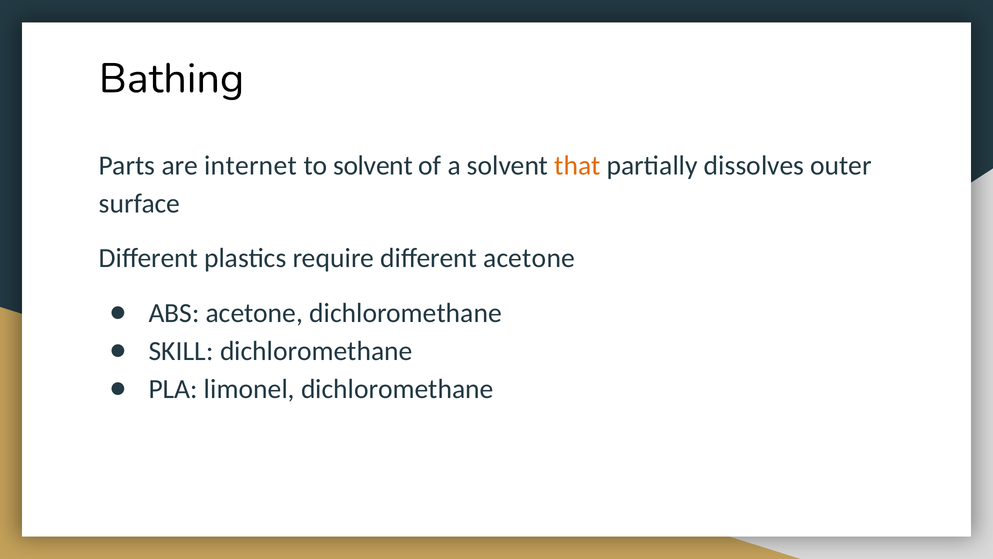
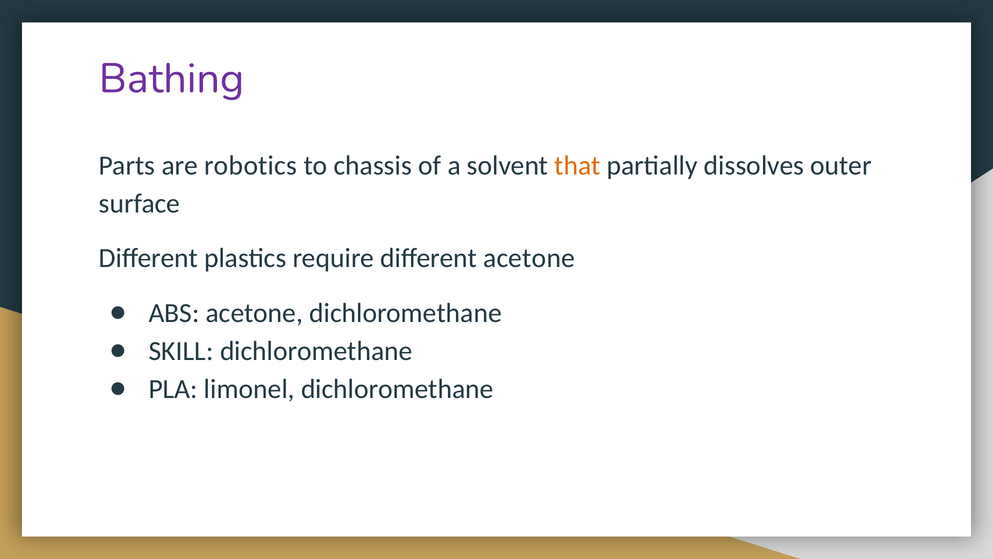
Bathing colour: black -> purple
internet: internet -> robotics
to solvent: solvent -> chassis
